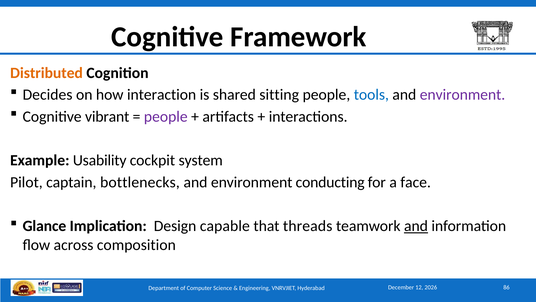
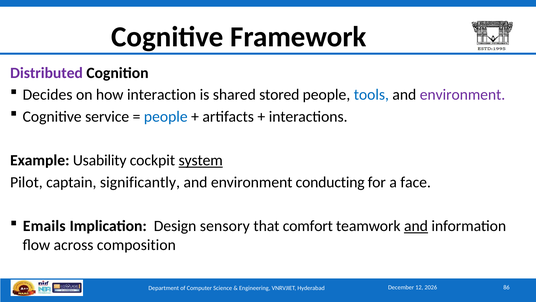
Distributed colour: orange -> purple
sitting: sitting -> stored
vibrant: vibrant -> service
people at (166, 116) colour: purple -> blue
system underline: none -> present
bottlenecks: bottlenecks -> significantly
Glance: Glance -> Emails
capable: capable -> sensory
threads: threads -> comfort
